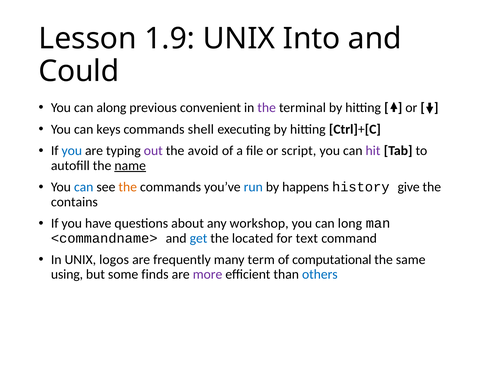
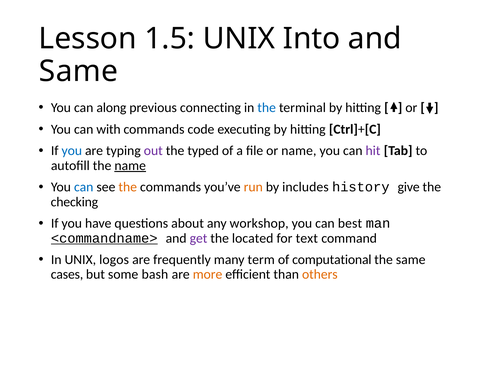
1.9: 1.9 -> 1.5
Could at (79, 71): Could -> Same
convenient: convenient -> connecting
the at (267, 108) colour: purple -> blue
keys: keys -> with
shell: shell -> code
avoid: avoid -> typed
or script: script -> name
run colour: blue -> orange
happens: happens -> includes
contains: contains -> checking
long: long -> best
<commandname> underline: none -> present
get colour: blue -> purple
using: using -> cases
finds: finds -> bash
more colour: purple -> orange
others colour: blue -> orange
